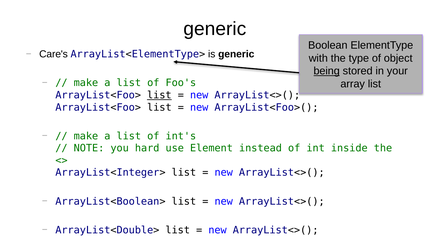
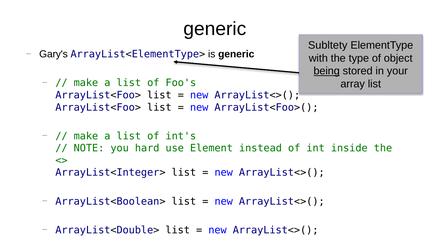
Boolean: Boolean -> Subltety
Care's: Care's -> Gary's
list at (159, 95) underline: present -> none
